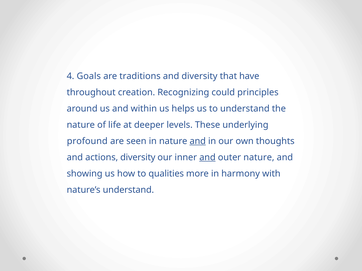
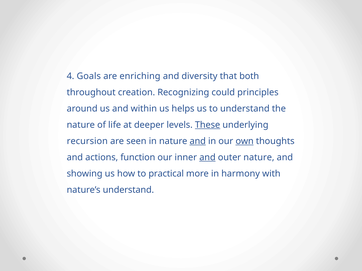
traditions: traditions -> enriching
have: have -> both
These underline: none -> present
profound: profound -> recursion
own underline: none -> present
actions diversity: diversity -> function
qualities: qualities -> practical
